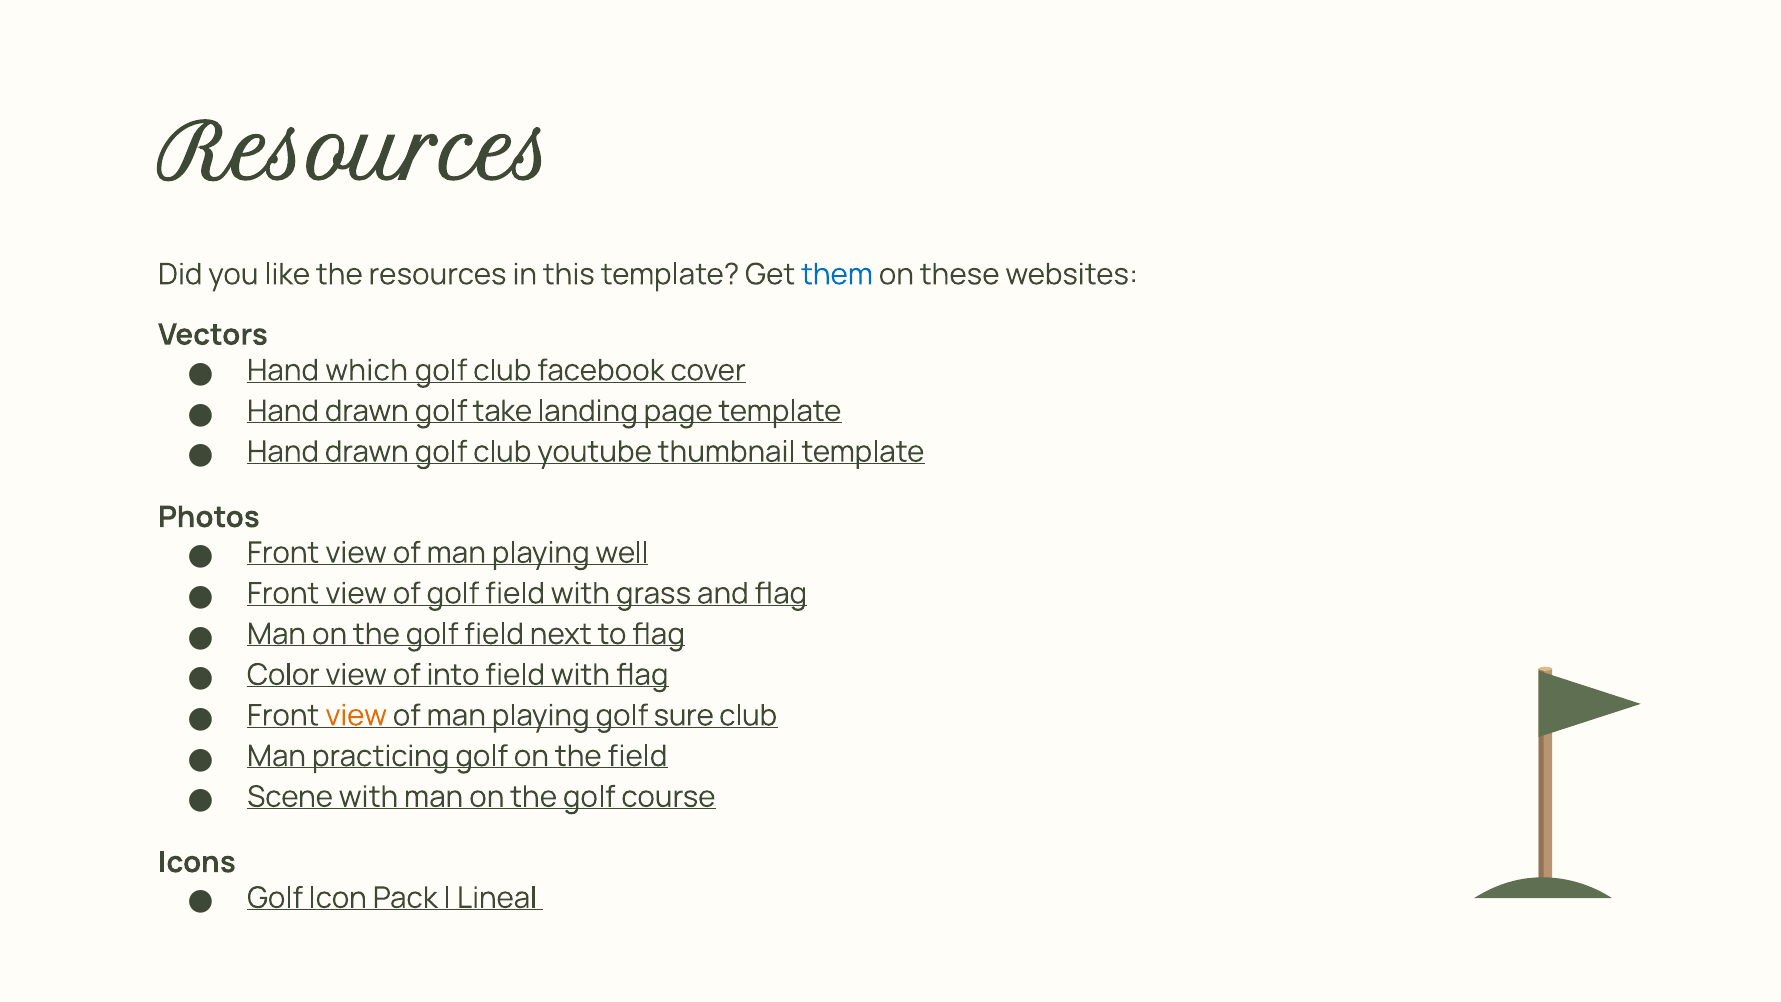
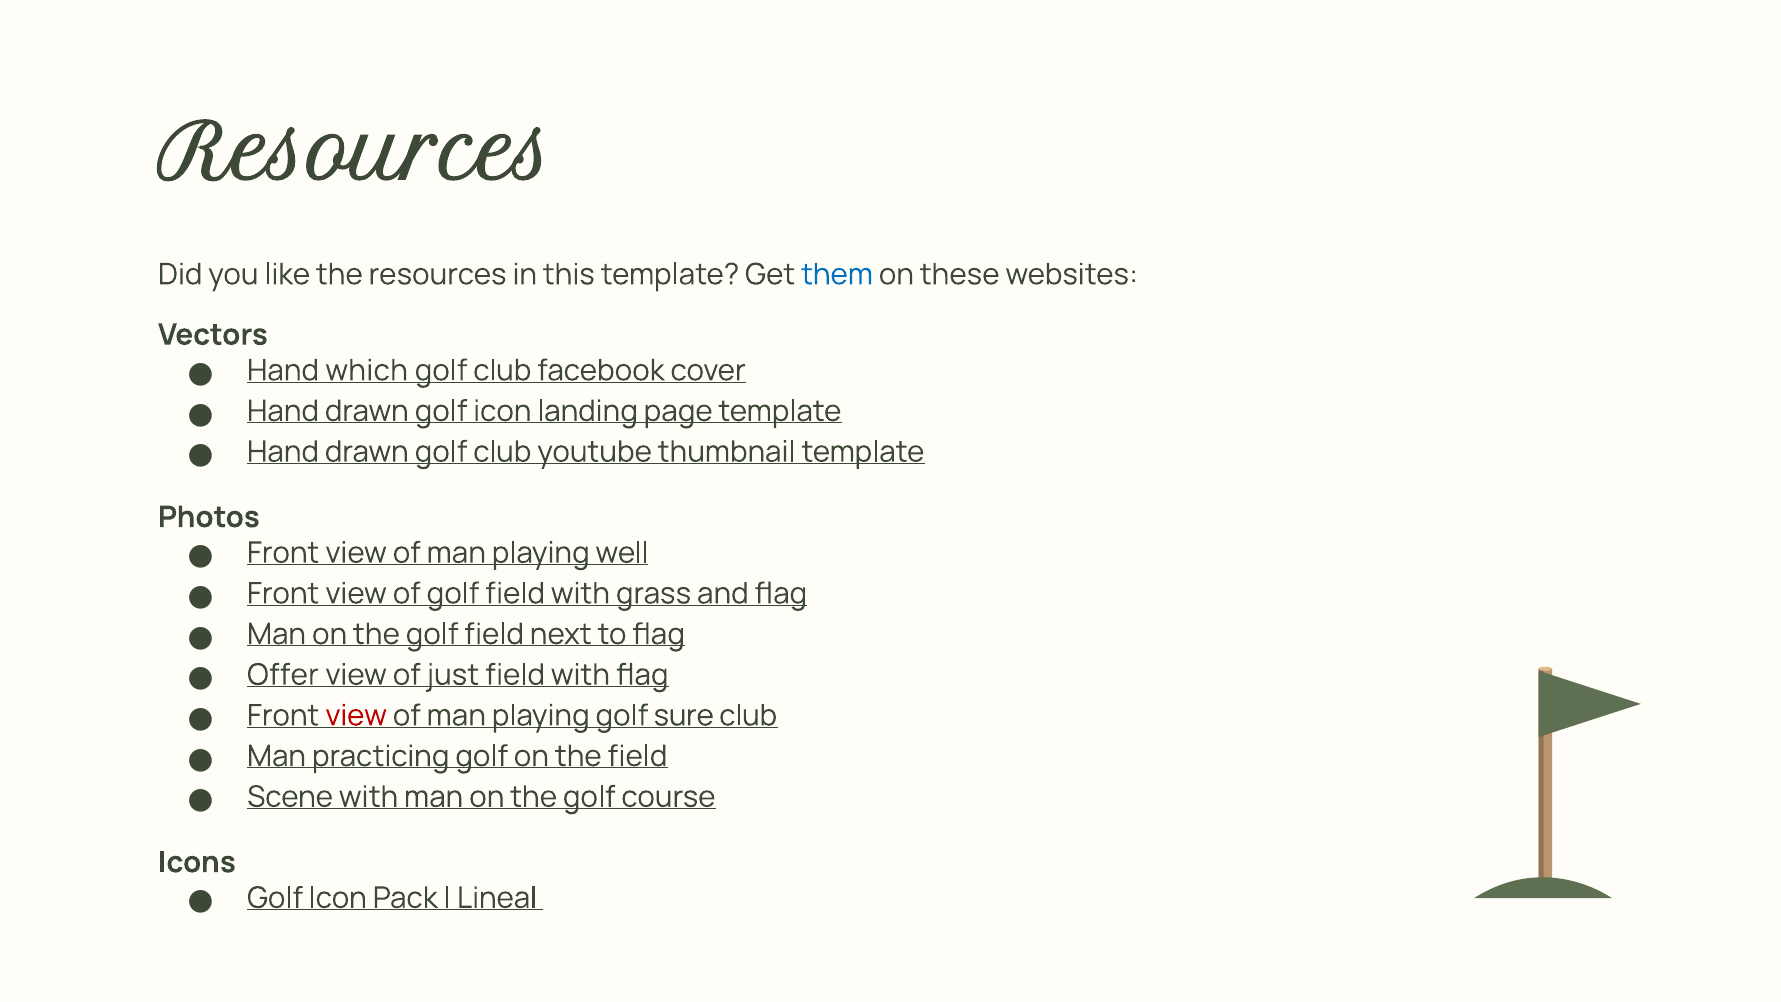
drawn golf take: take -> icon
Color: Color -> Offer
into: into -> just
view at (356, 716) colour: orange -> red
